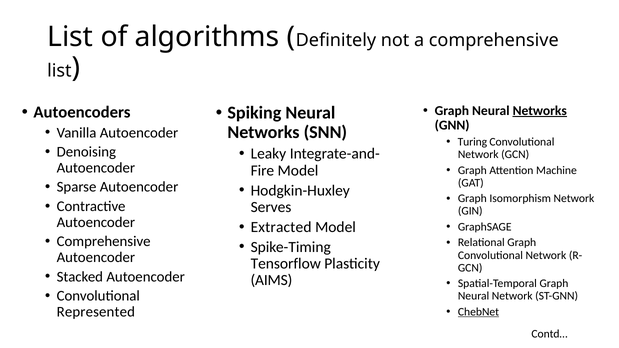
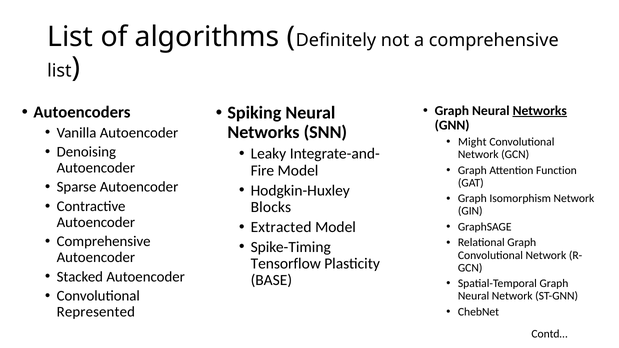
Turing: Turing -> Might
Machine: Machine -> Function
Serves: Serves -> Blocks
AIMS: AIMS -> BASE
ChebNet underline: present -> none
